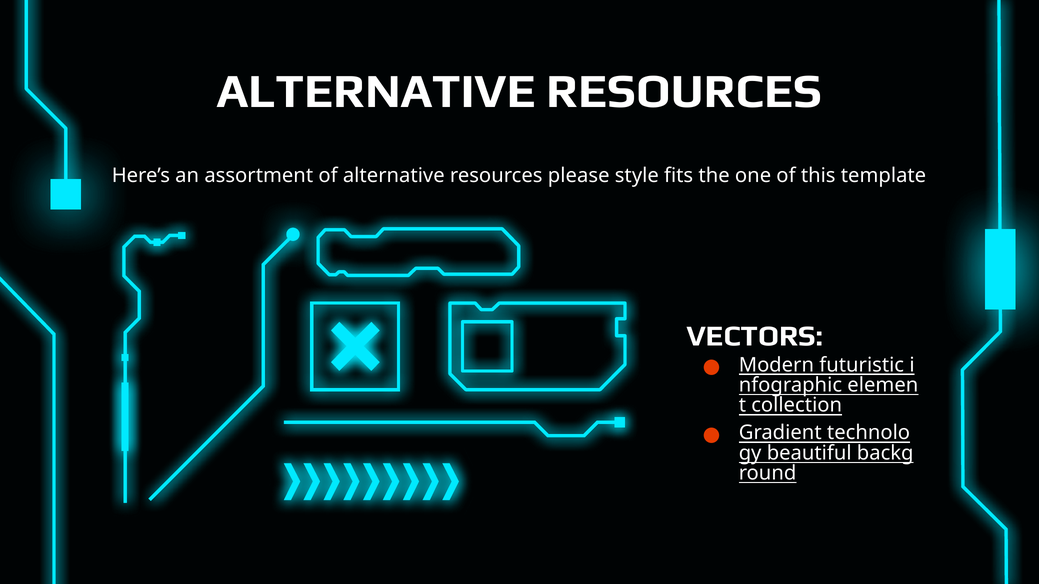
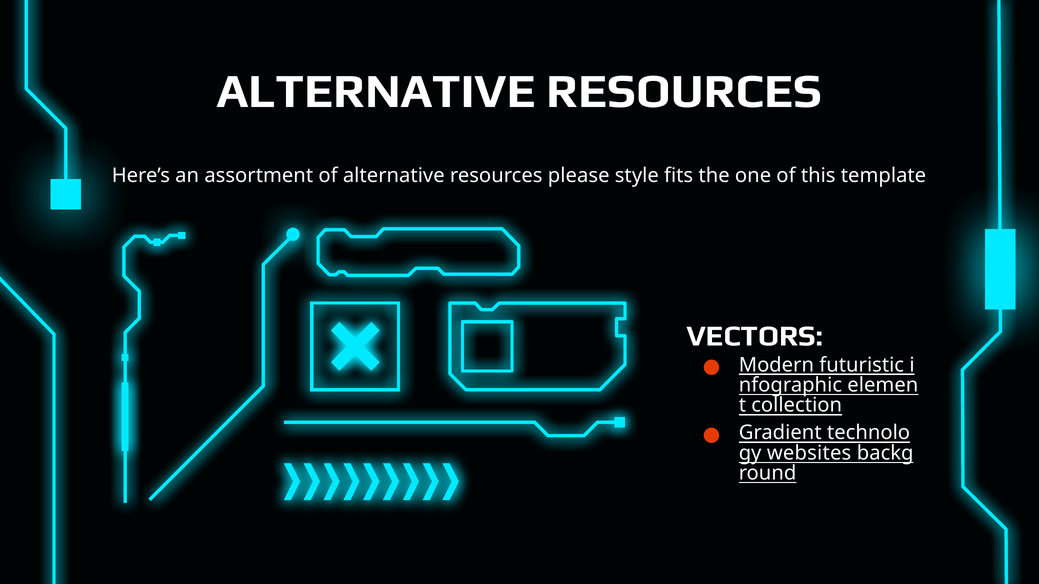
beautiful: beautiful -> websites
